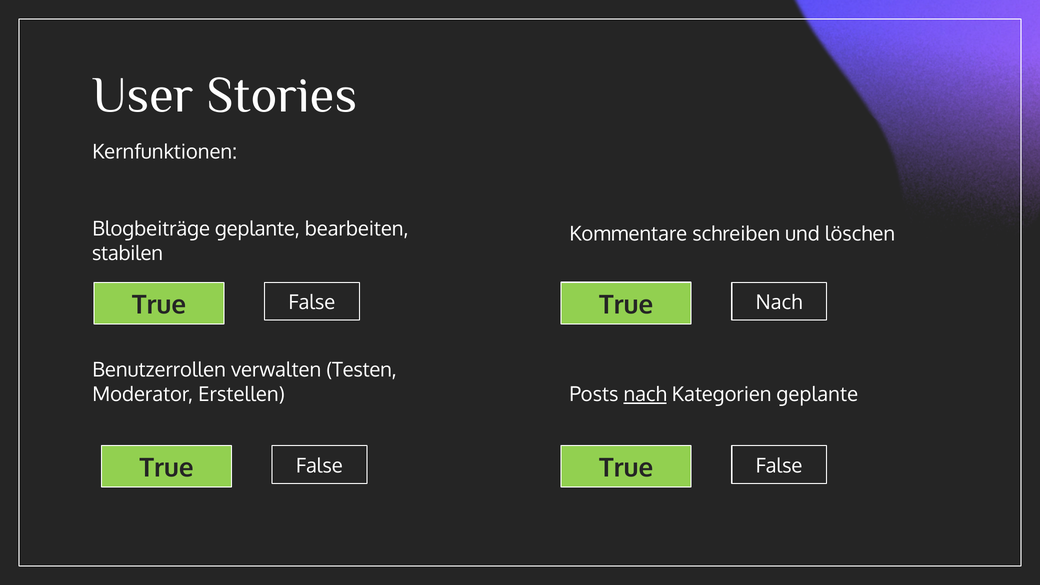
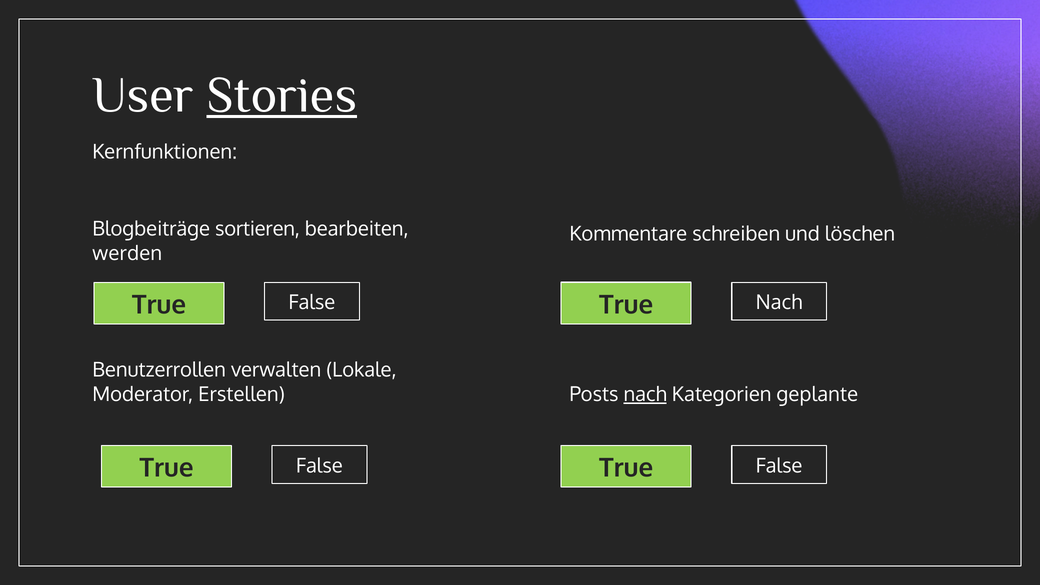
Stories underline: none -> present
Blogbeiträge geplante: geplante -> sortieren
stabilen: stabilen -> werden
Testen: Testen -> Lokale
